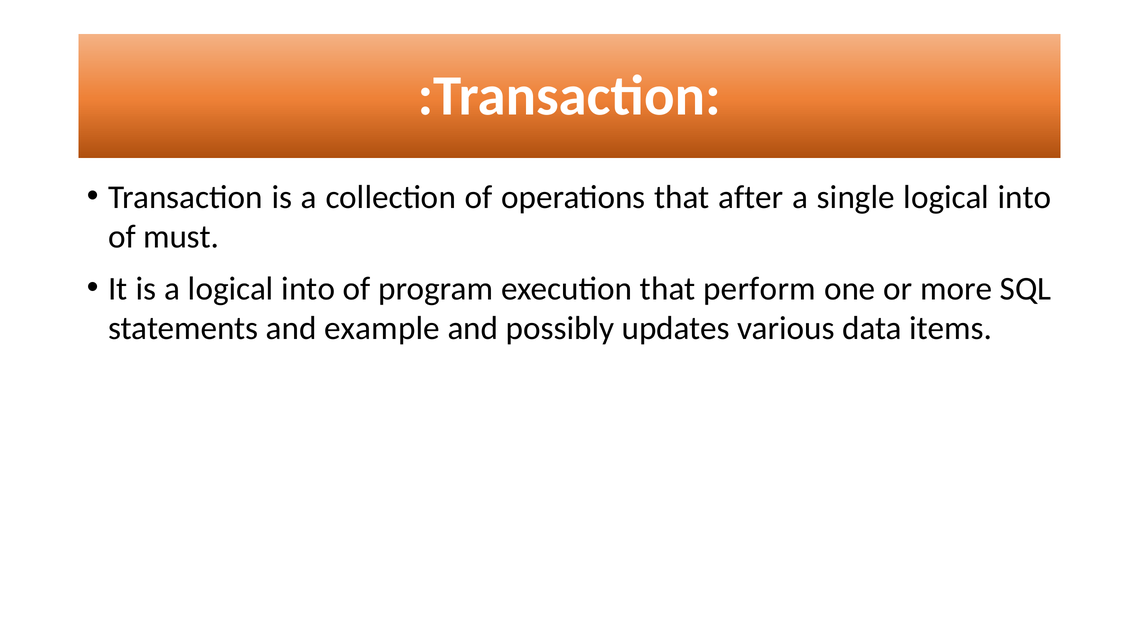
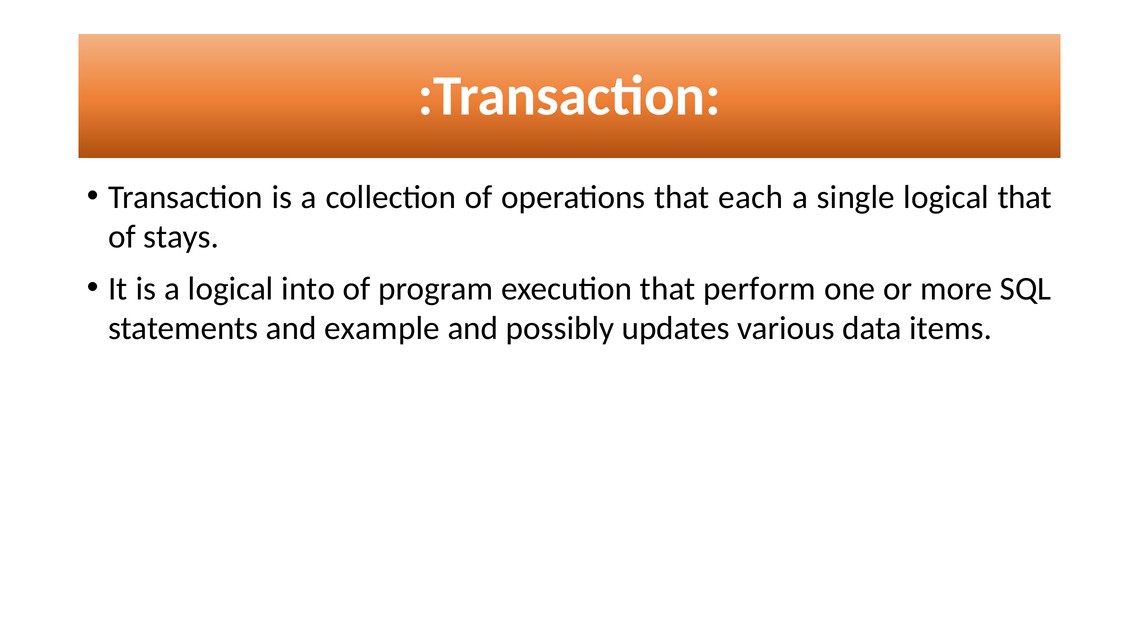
after: after -> each
single logical into: into -> that
must: must -> stays
